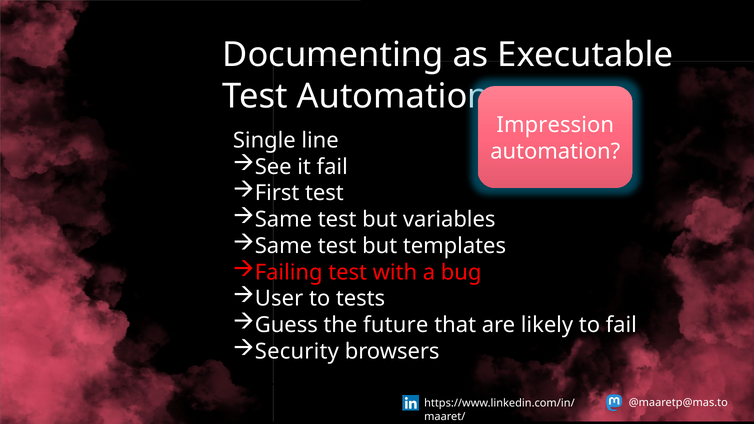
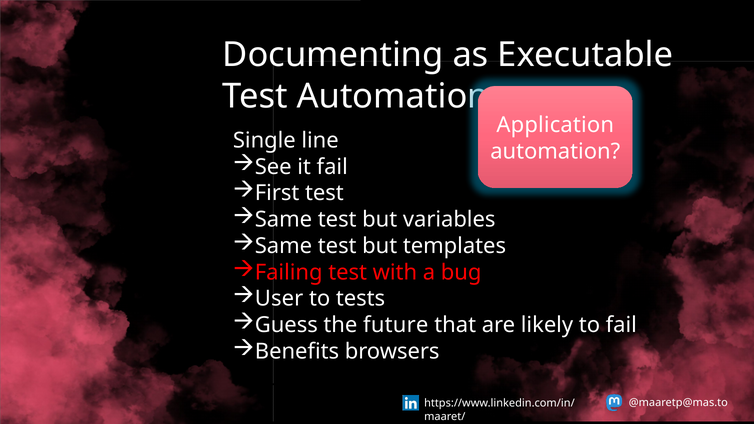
Impression: Impression -> Application
Security: Security -> Benefits
